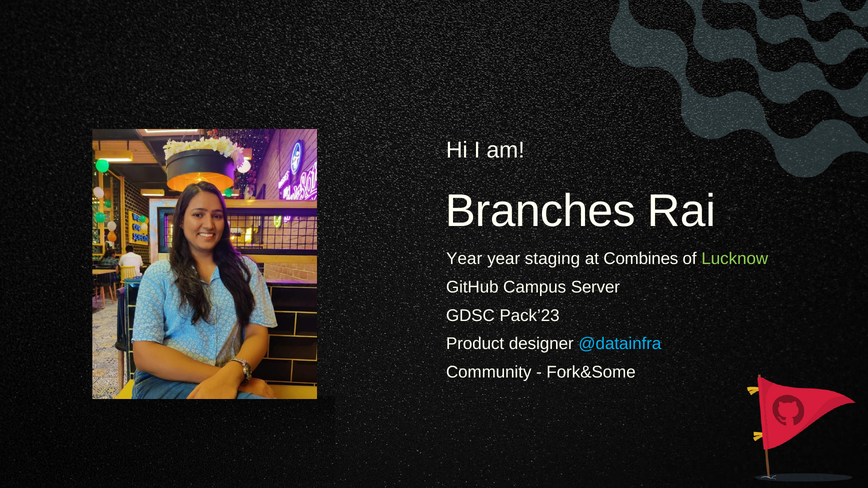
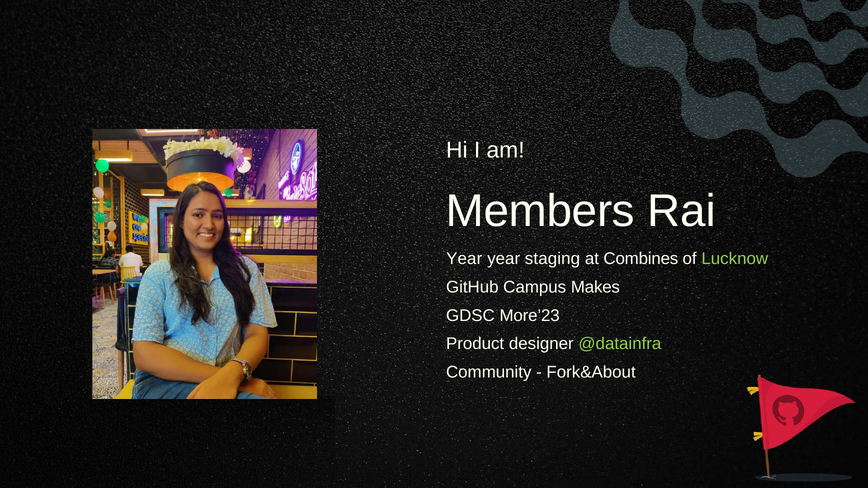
Branches: Branches -> Members
Server: Server -> Makes
Pack’23: Pack’23 -> More’23
@datainfra colour: light blue -> light green
Fork&Some: Fork&Some -> Fork&About
